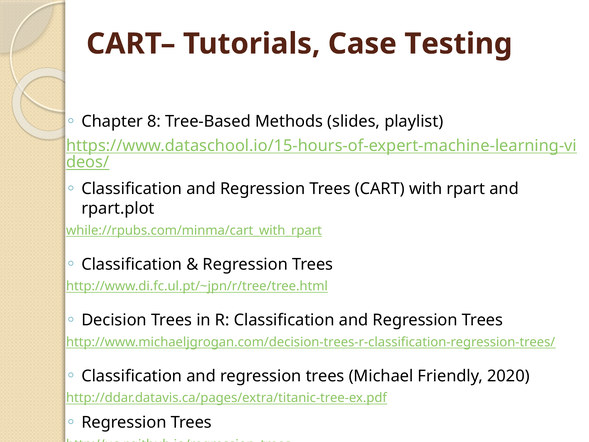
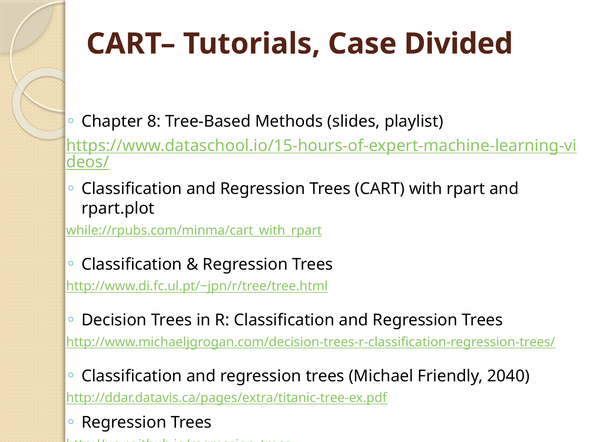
Testing: Testing -> Divided
2020: 2020 -> 2040
